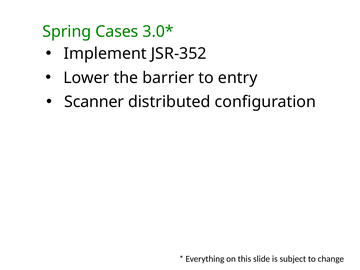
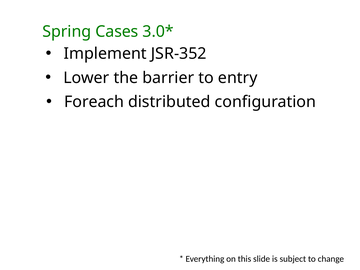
Scanner: Scanner -> Foreach
